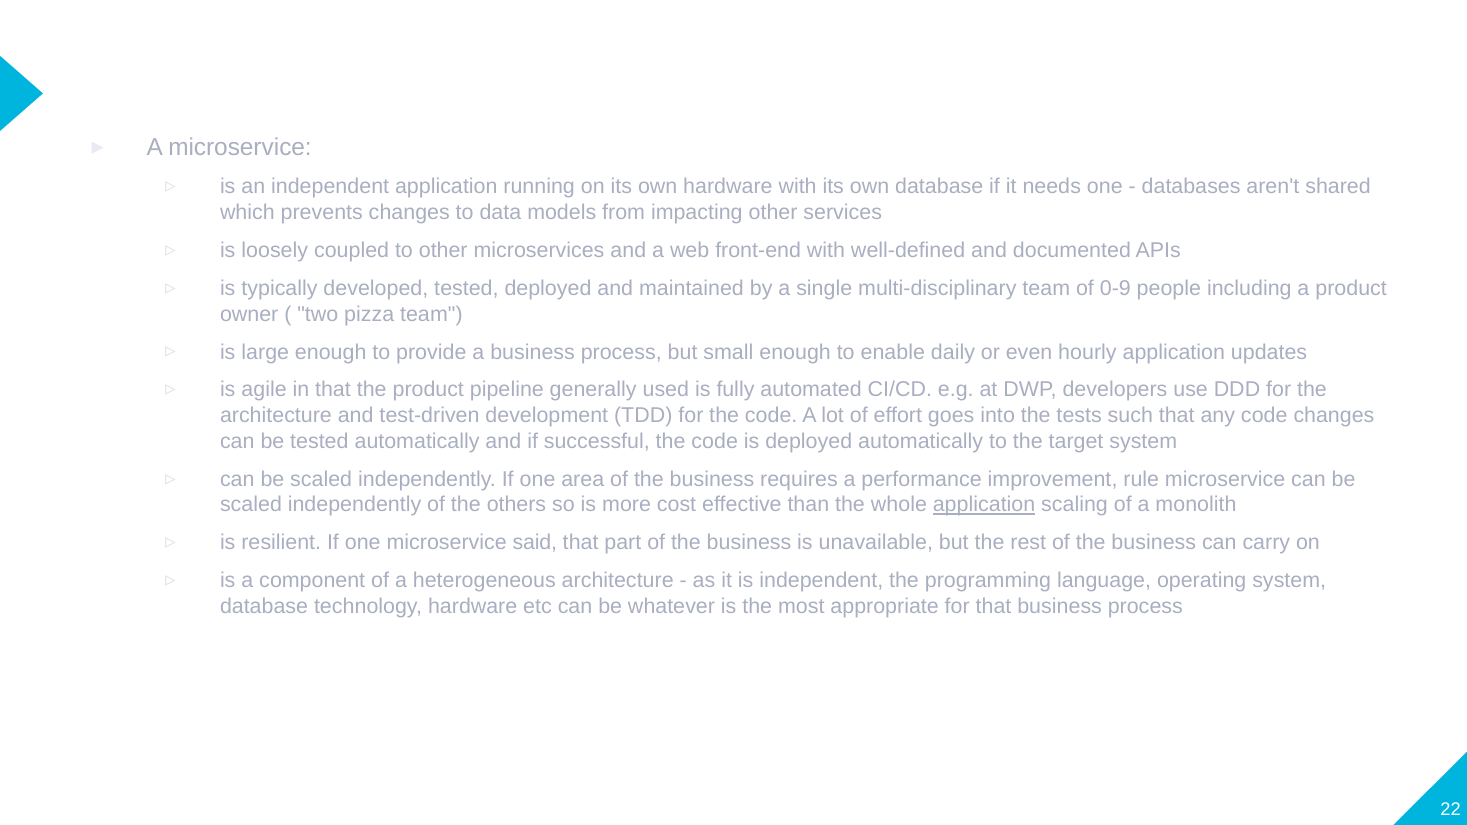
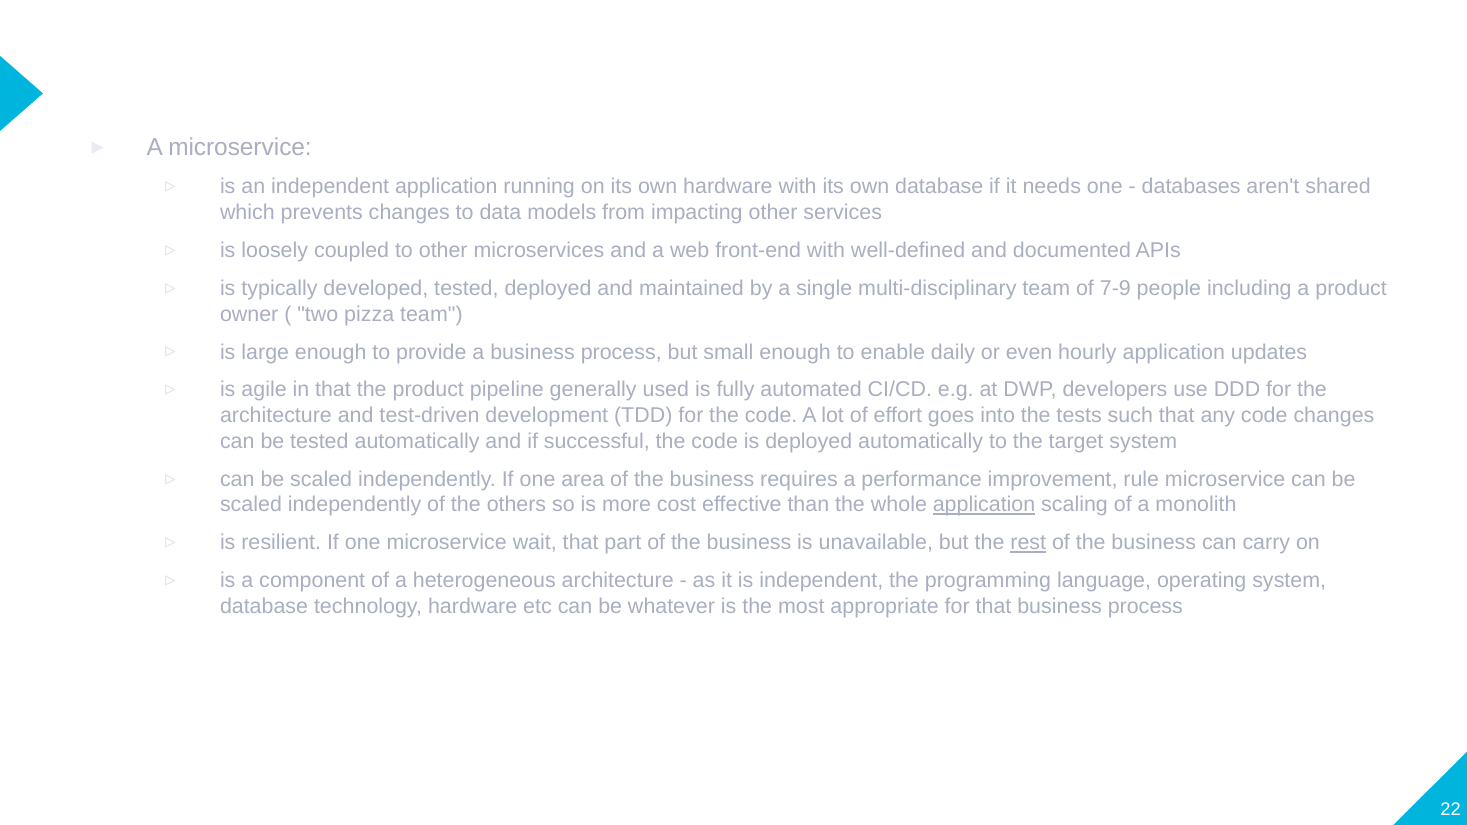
0-9: 0-9 -> 7-9
said: said -> wait
rest underline: none -> present
